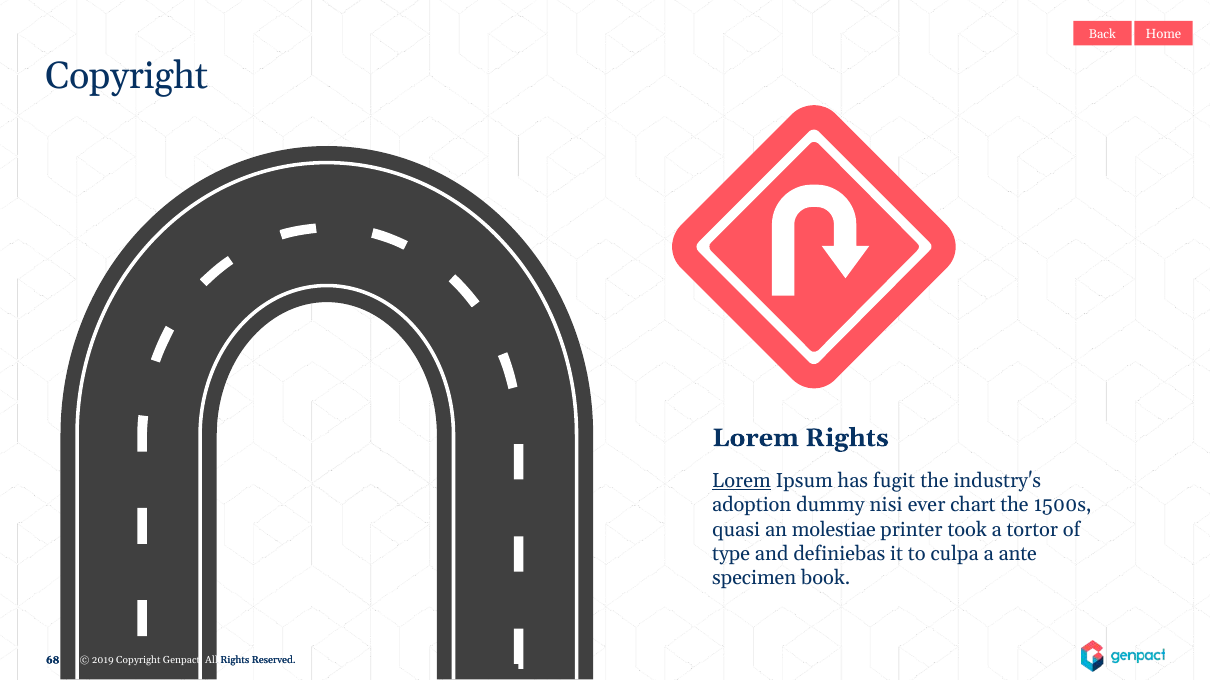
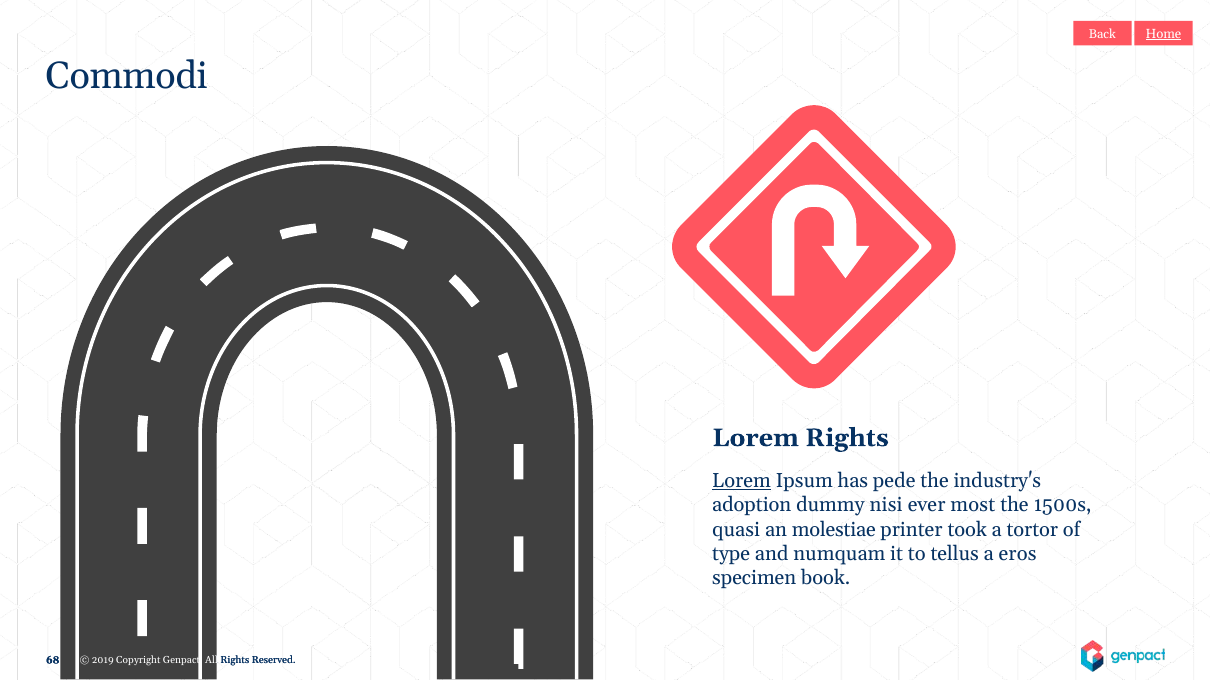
Home underline: none -> present
Copyright at (127, 77): Copyright -> Commodi
fugit: fugit -> pede
chart: chart -> most
definiebas: definiebas -> numquam
culpa: culpa -> tellus
ante: ante -> eros
